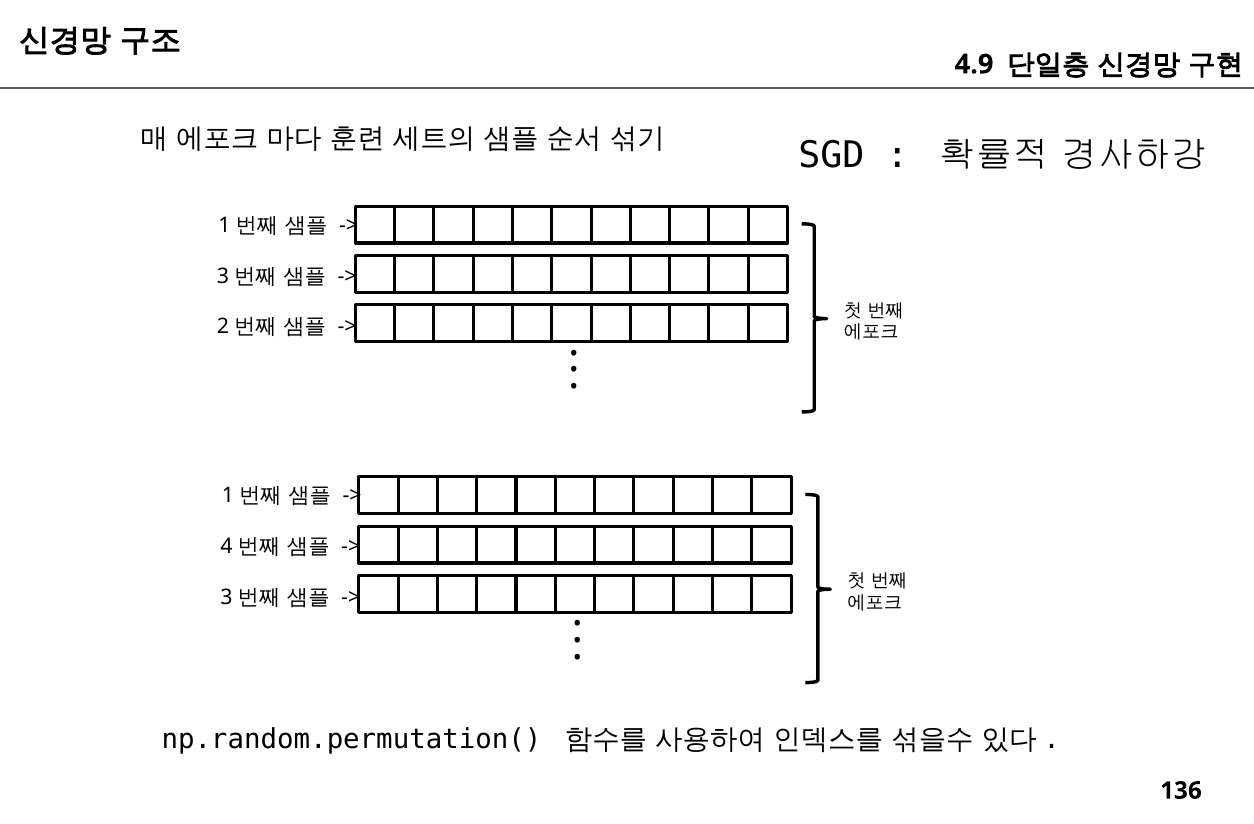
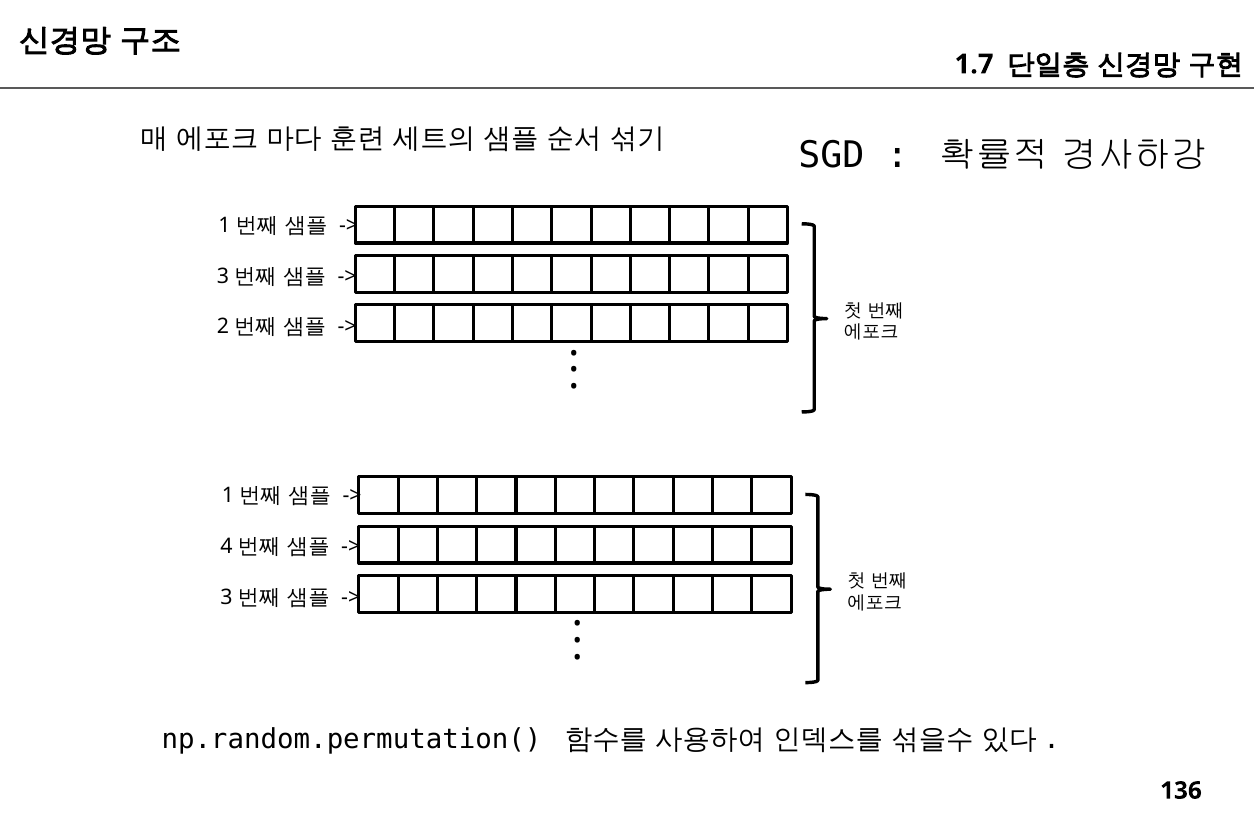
4.9: 4.9 -> 1.7
